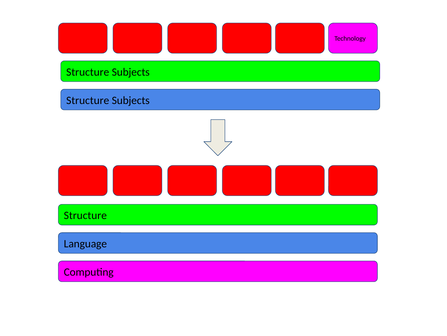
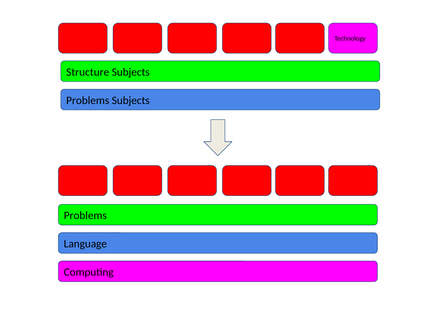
Structure at (88, 100): Structure -> Problems
Structure at (85, 215): Structure -> Problems
